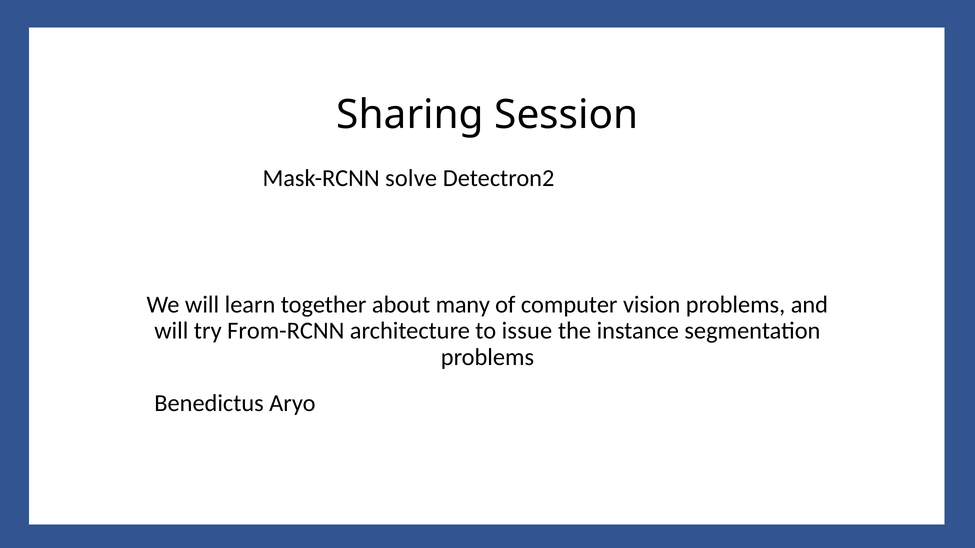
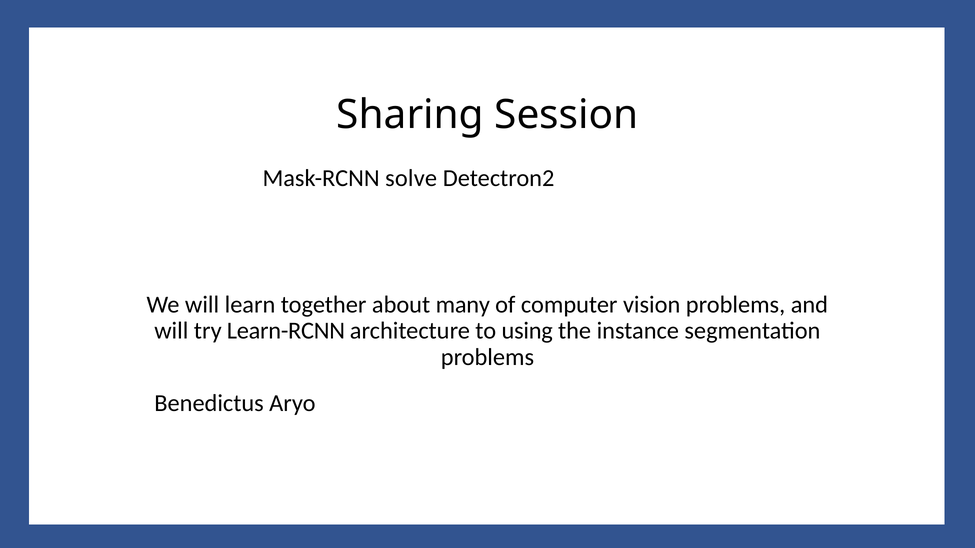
From-RCNN: From-RCNN -> Learn-RCNN
issue: issue -> using
